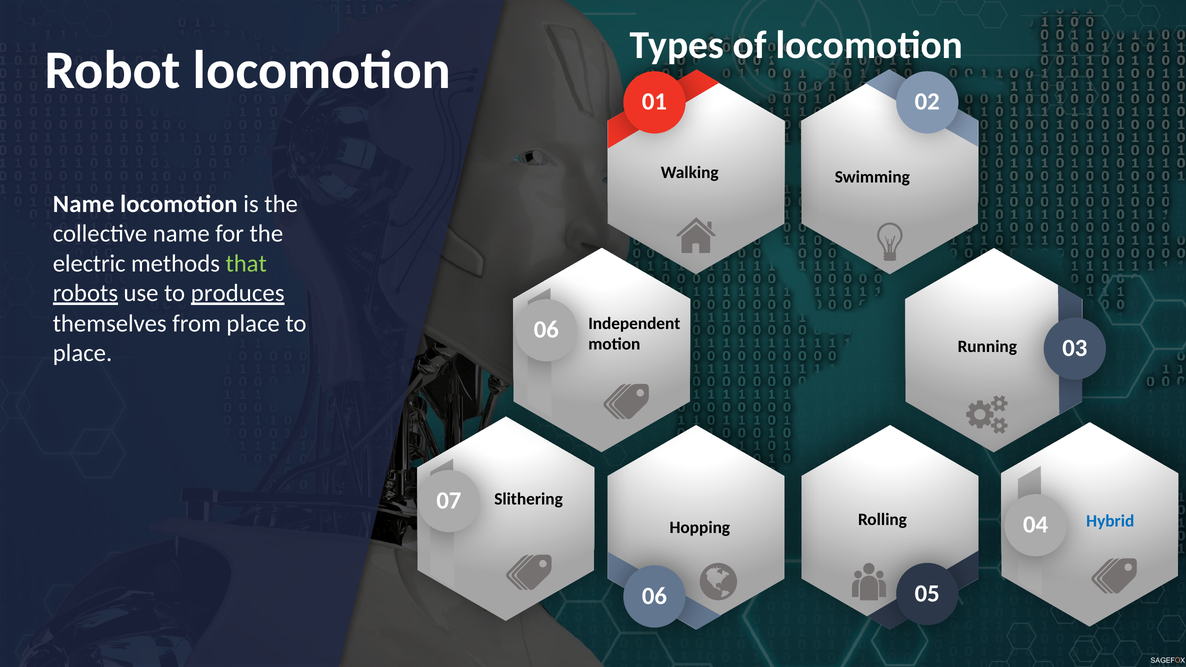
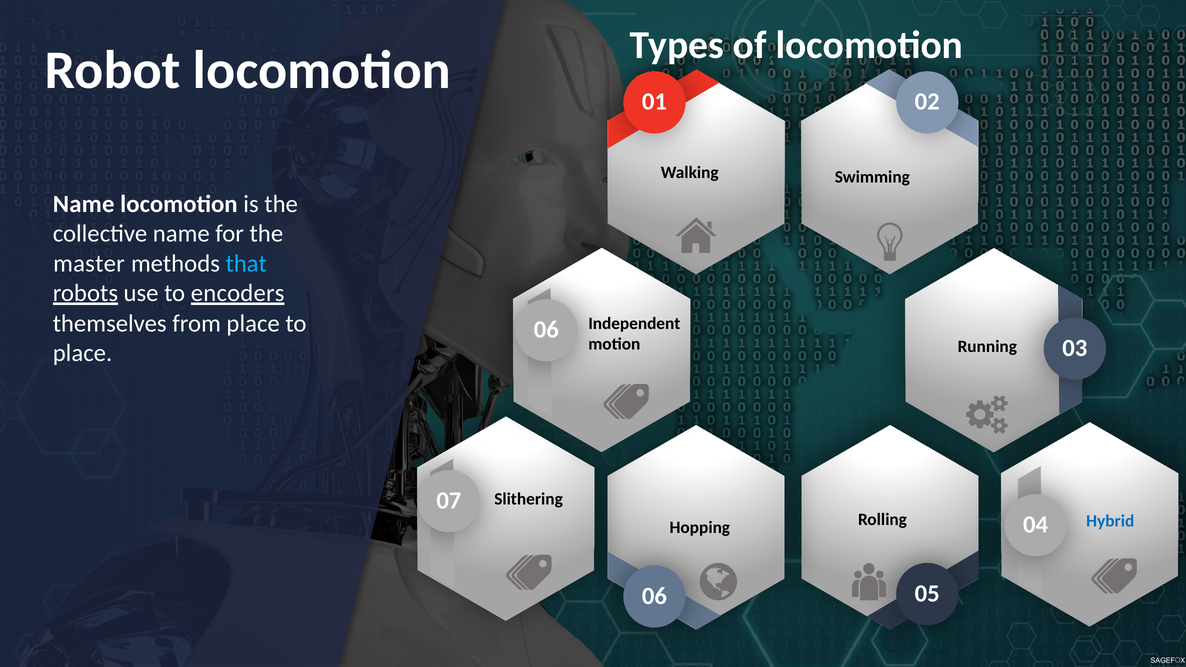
electric: electric -> master
that colour: light green -> light blue
produces: produces -> encoders
